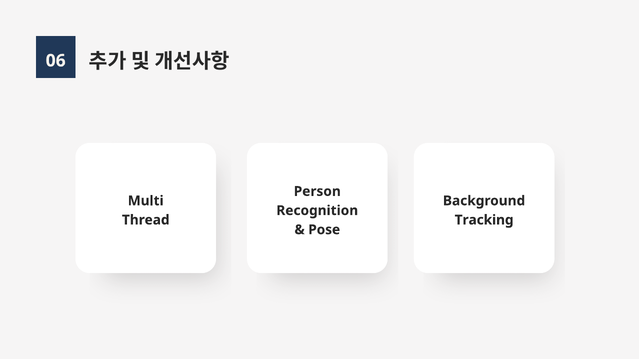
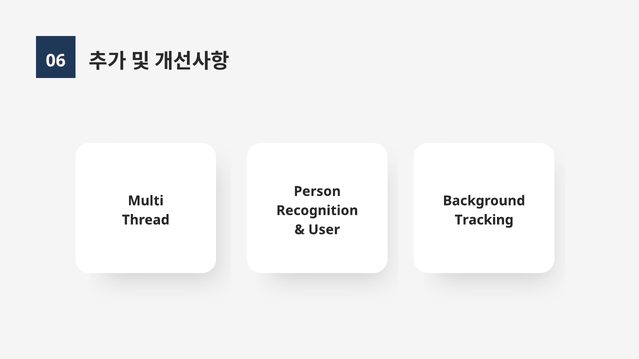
Pose: Pose -> User
